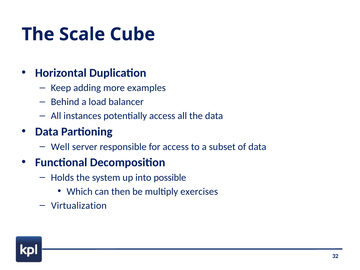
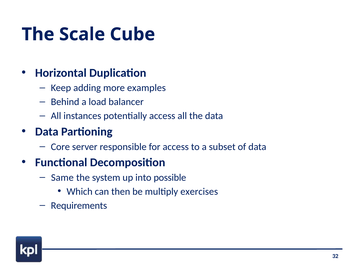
Well: Well -> Core
Holds: Holds -> Same
Virtualization: Virtualization -> Requirements
